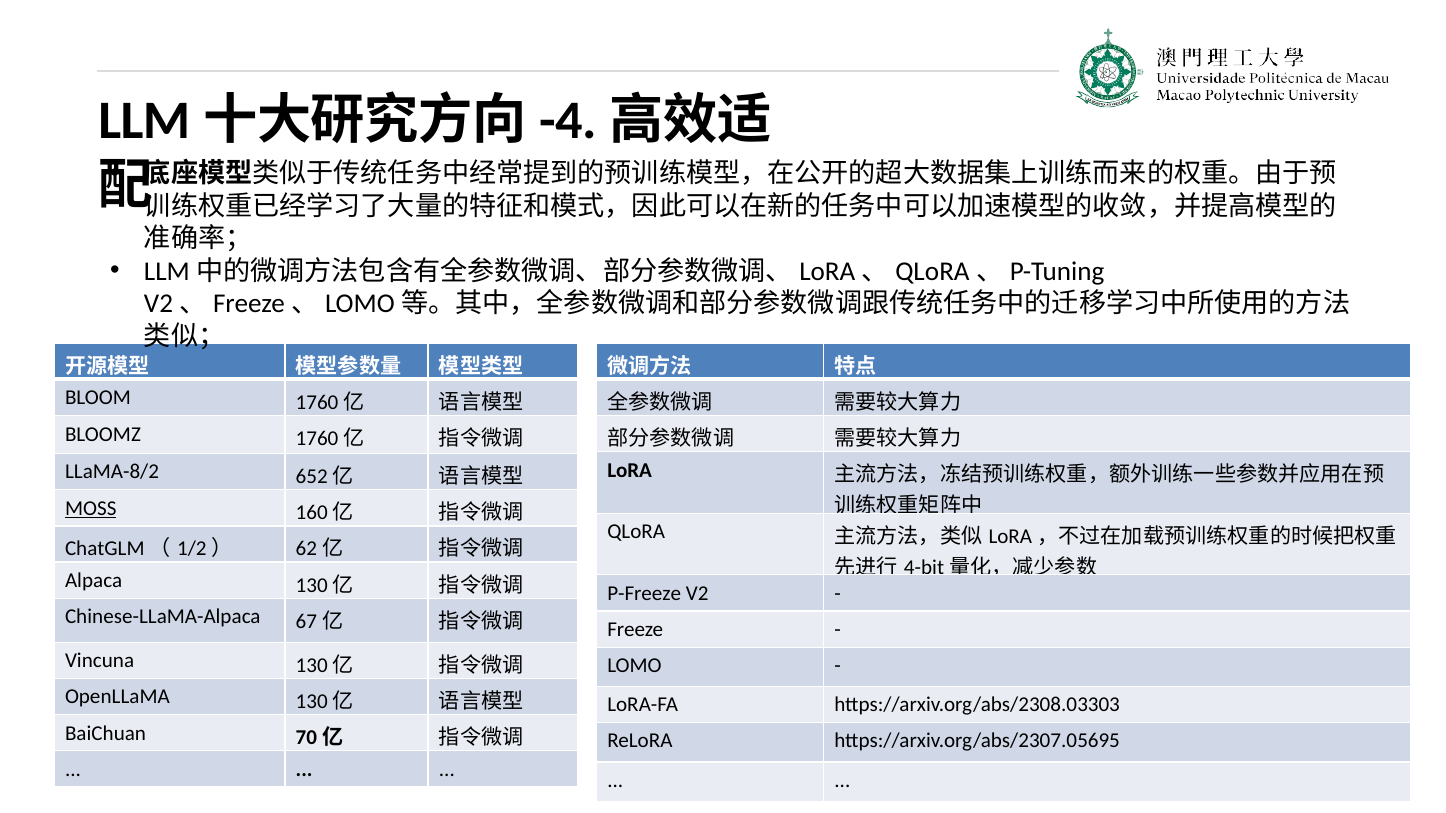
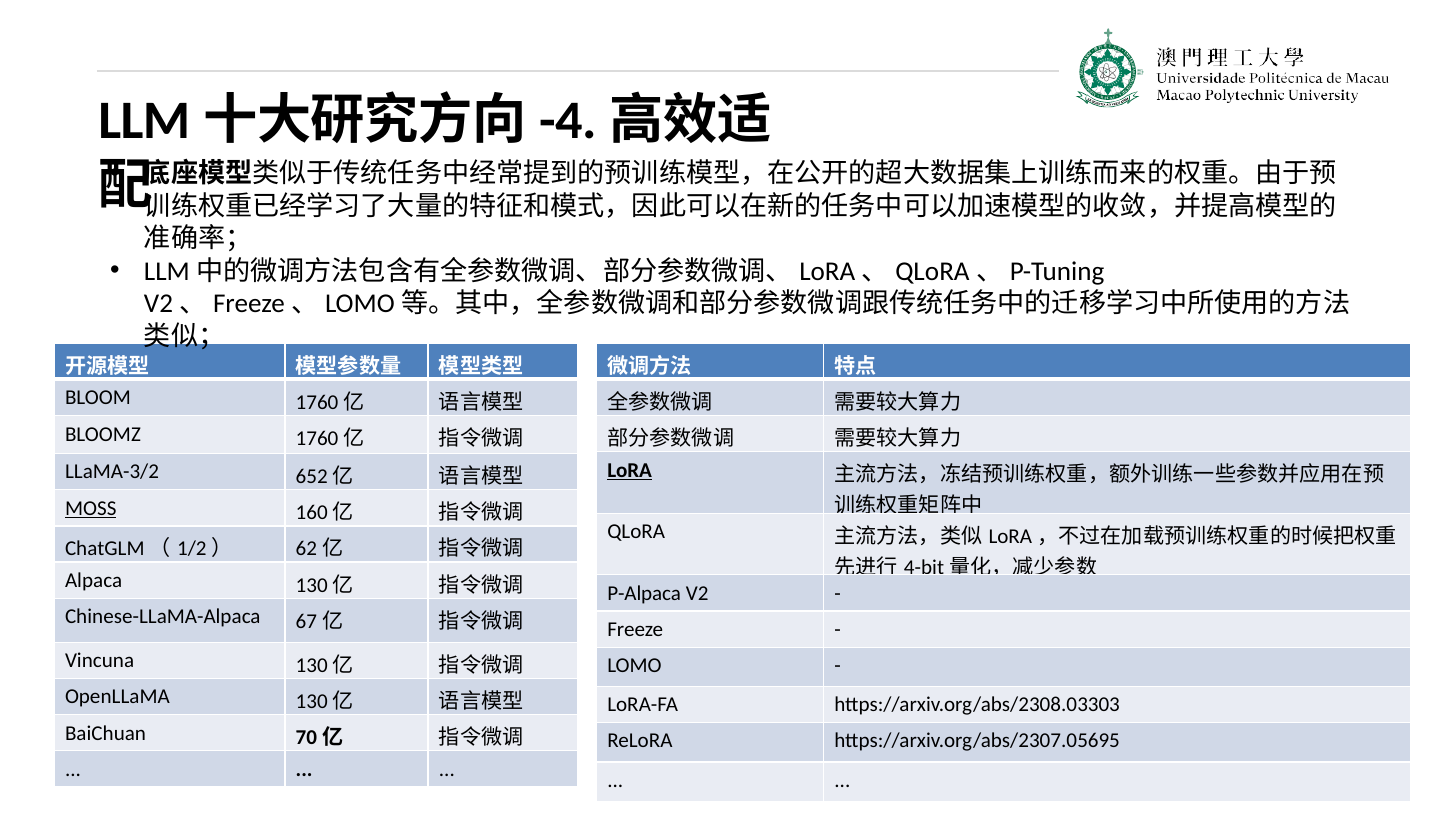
LoRA underline: none -> present
LLaMA-8/2: LLaMA-8/2 -> LLaMA-3/2
P-Freeze: P-Freeze -> P-Alpaca
